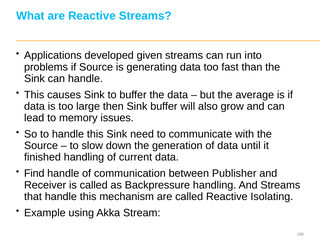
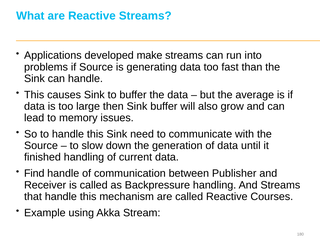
given: given -> make
Isolating: Isolating -> Courses
